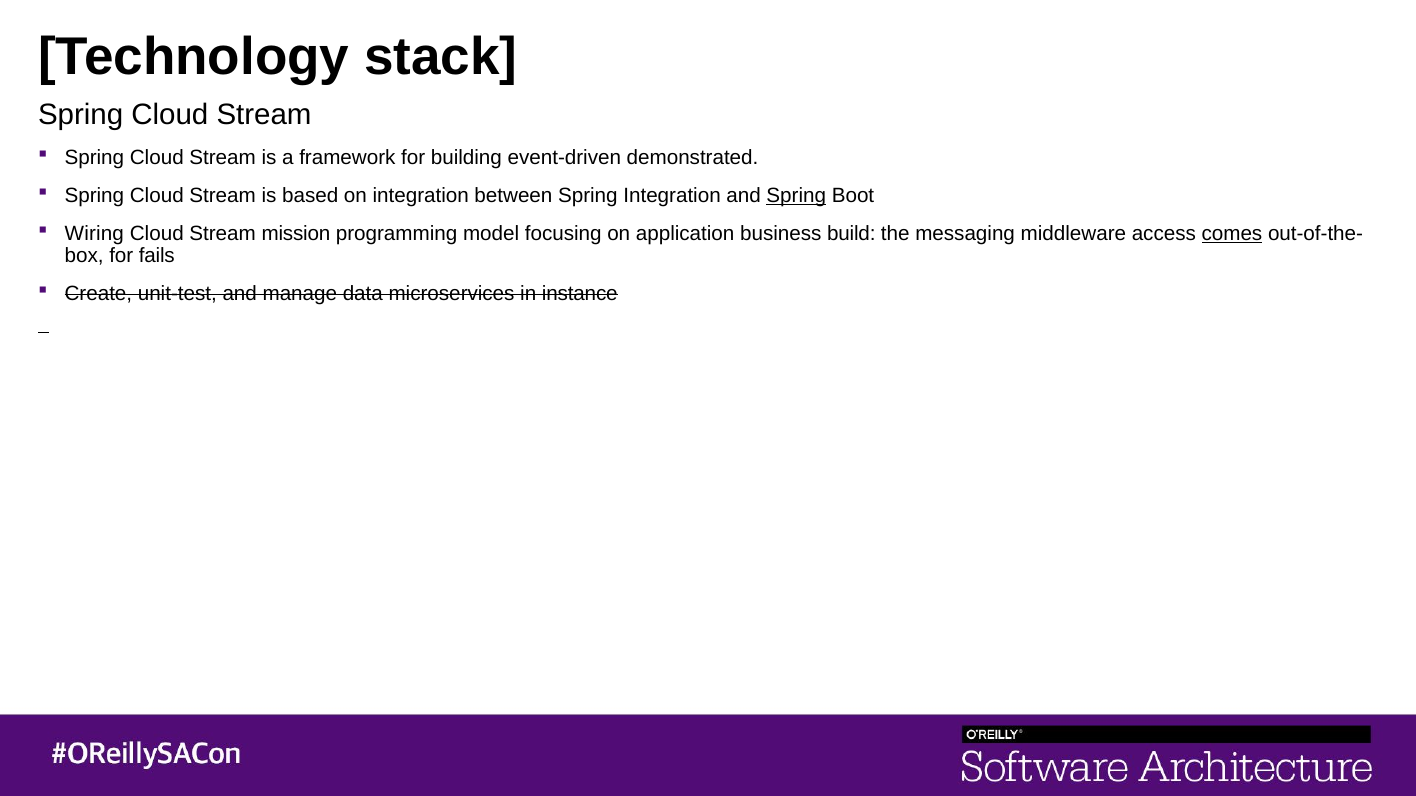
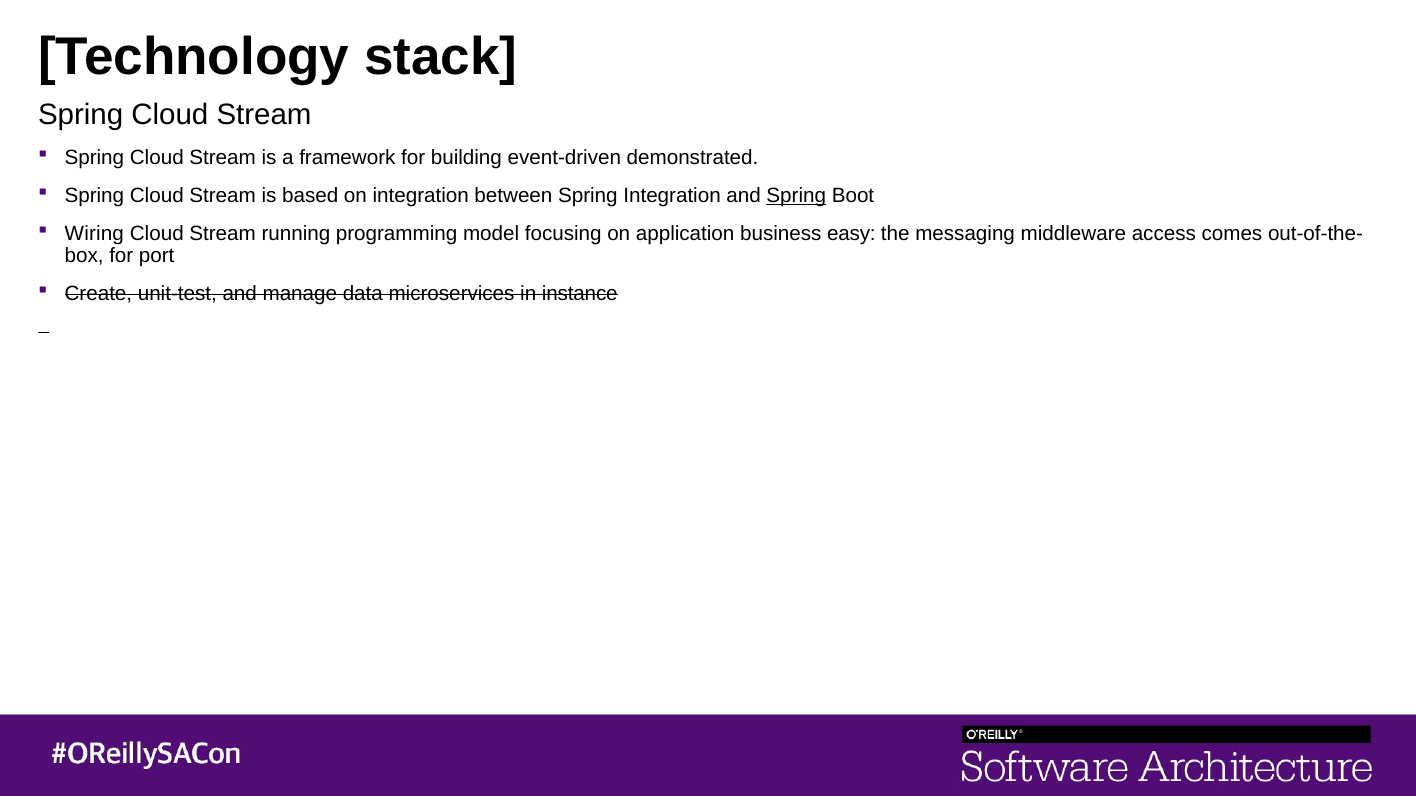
mission: mission -> running
build: build -> easy
comes underline: present -> none
fails: fails -> port
